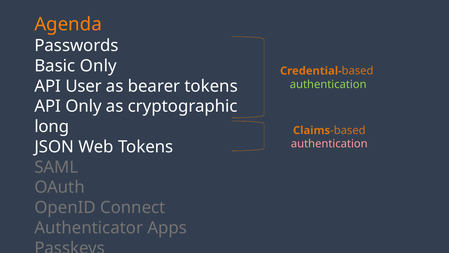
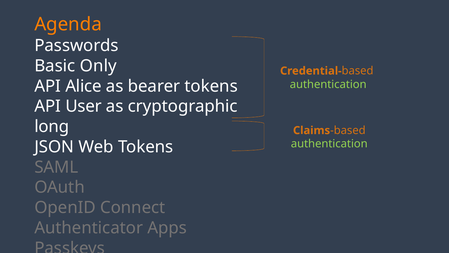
User: User -> Alice
API Only: Only -> User
authentication at (329, 144) colour: pink -> light green
